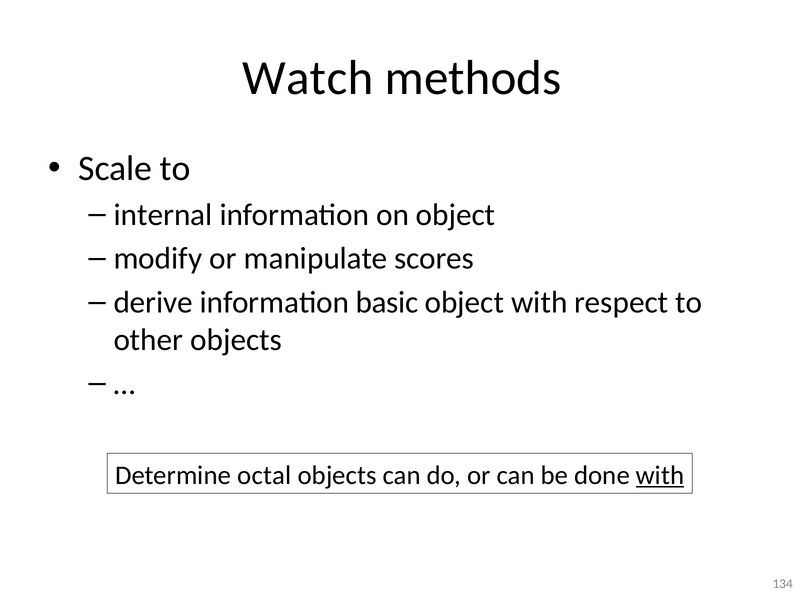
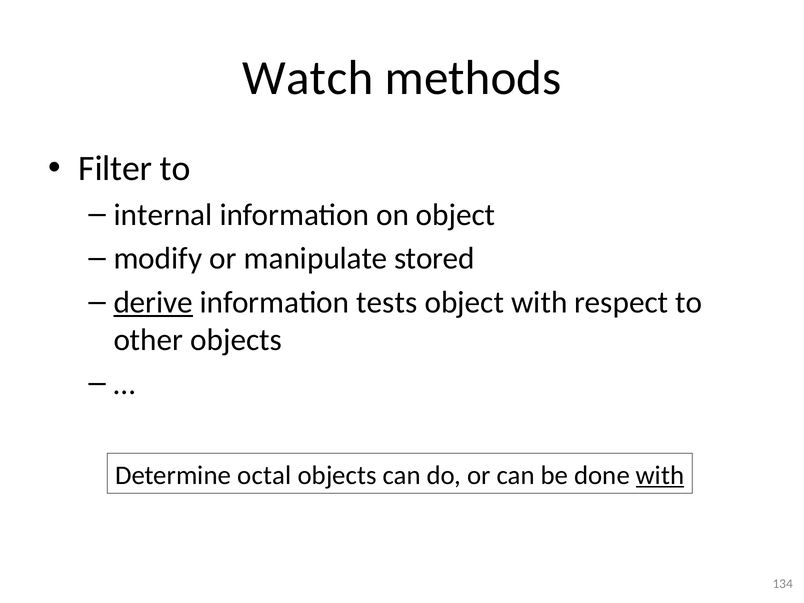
Scale: Scale -> Filter
scores: scores -> stored
derive underline: none -> present
basic: basic -> tests
